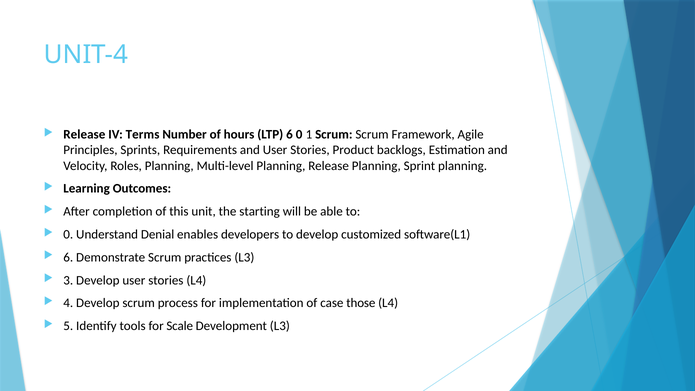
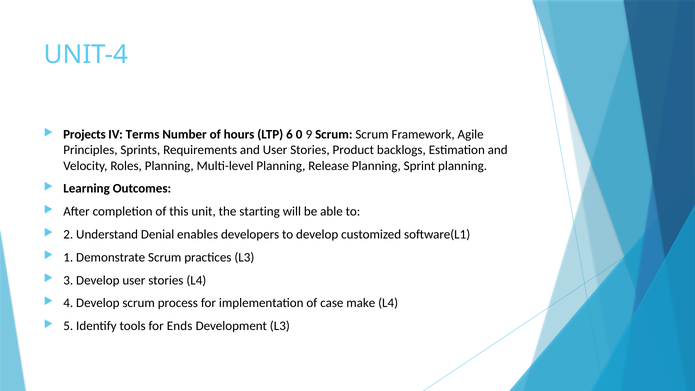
Release at (84, 135): Release -> Projects
1: 1 -> 9
0 at (68, 234): 0 -> 2
6 at (68, 257): 6 -> 1
those: those -> make
Scale: Scale -> Ends
